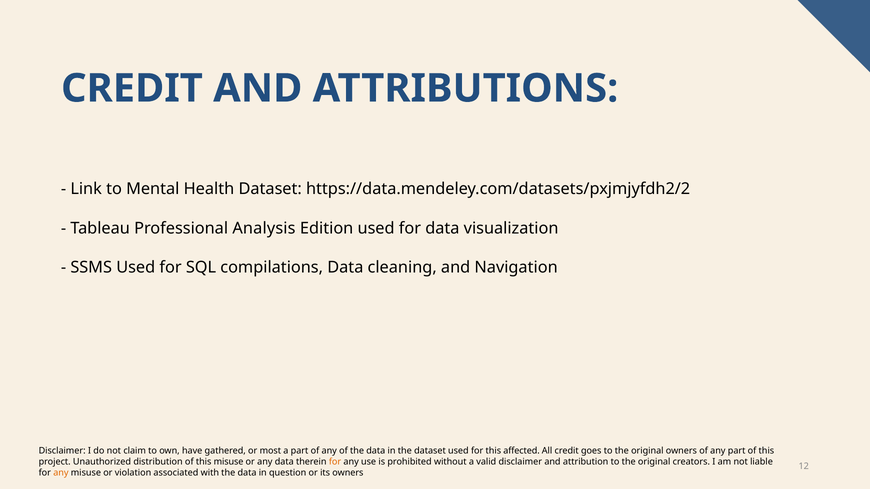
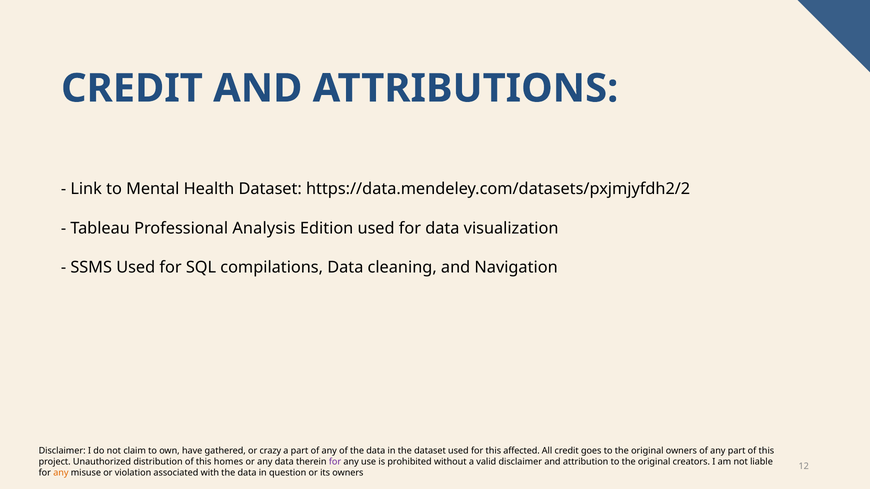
most: most -> crazy
this misuse: misuse -> homes
for at (335, 462) colour: orange -> purple
